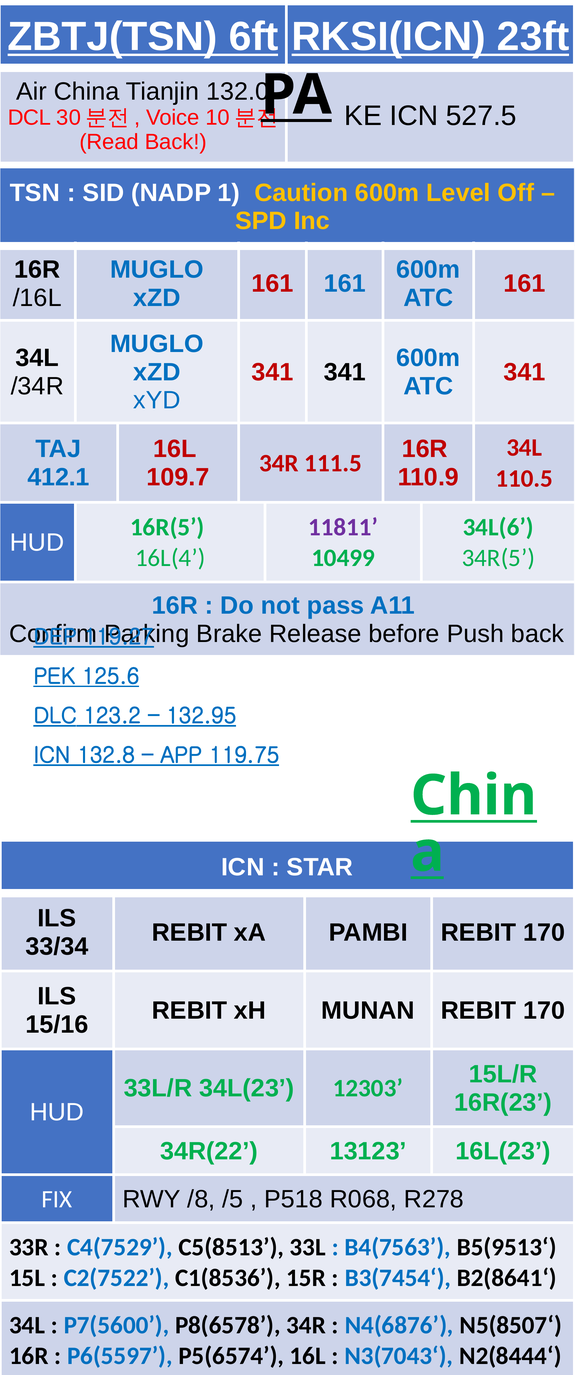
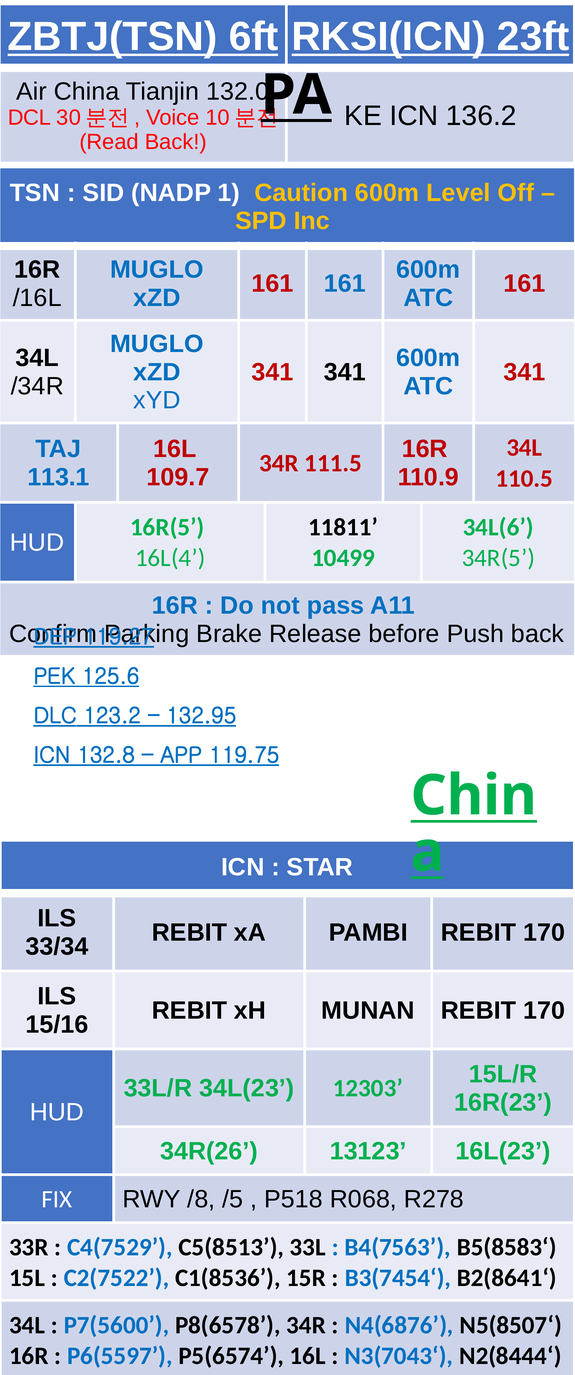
527.5: 527.5 -> 136.2
412.1: 412.1 -> 113.1
11811 colour: purple -> black
34R(22: 34R(22 -> 34R(26
B5(9513‘: B5(9513‘ -> B5(8583‘
